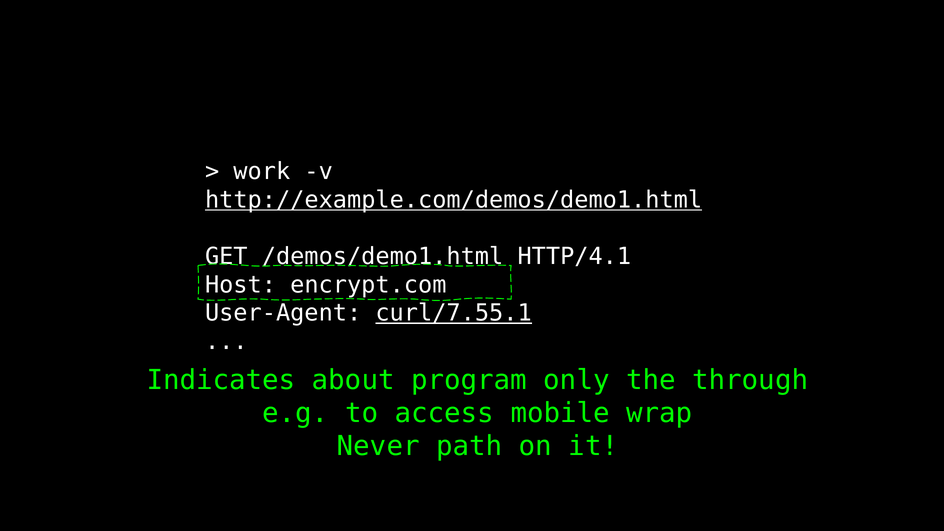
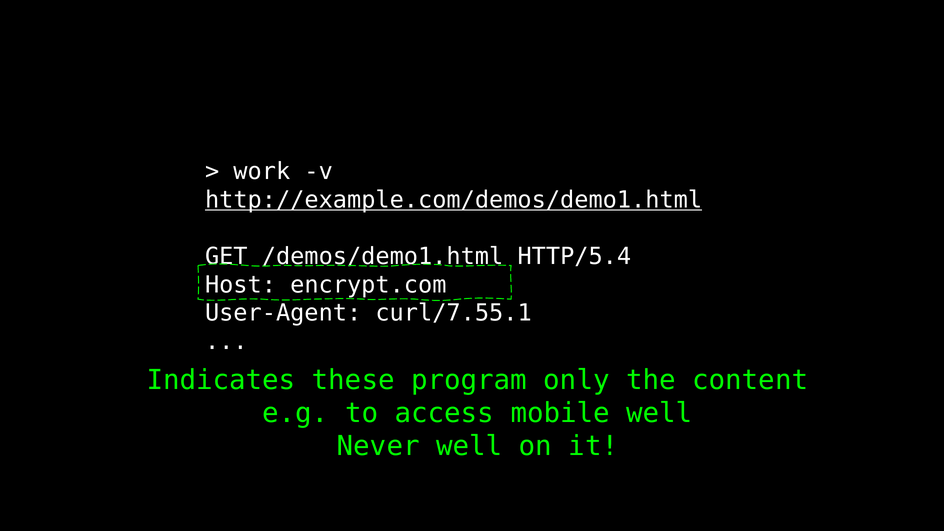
HTTP/4.1: HTTP/4.1 -> HTTP/5.4
curl/7.55.1 underline: present -> none
about: about -> these
through: through -> content
mobile wrap: wrap -> well
Never path: path -> well
